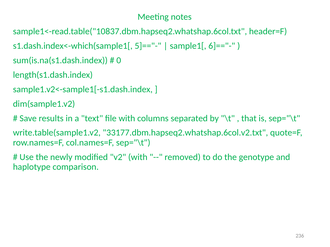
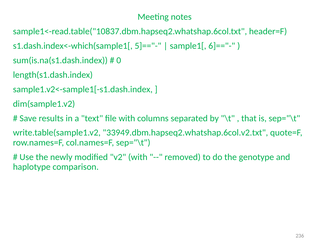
33177.dbm.hapseq2.whatshap.6col.v2.txt: 33177.dbm.hapseq2.whatshap.6col.v2.txt -> 33949.dbm.hapseq2.whatshap.6col.v2.txt
